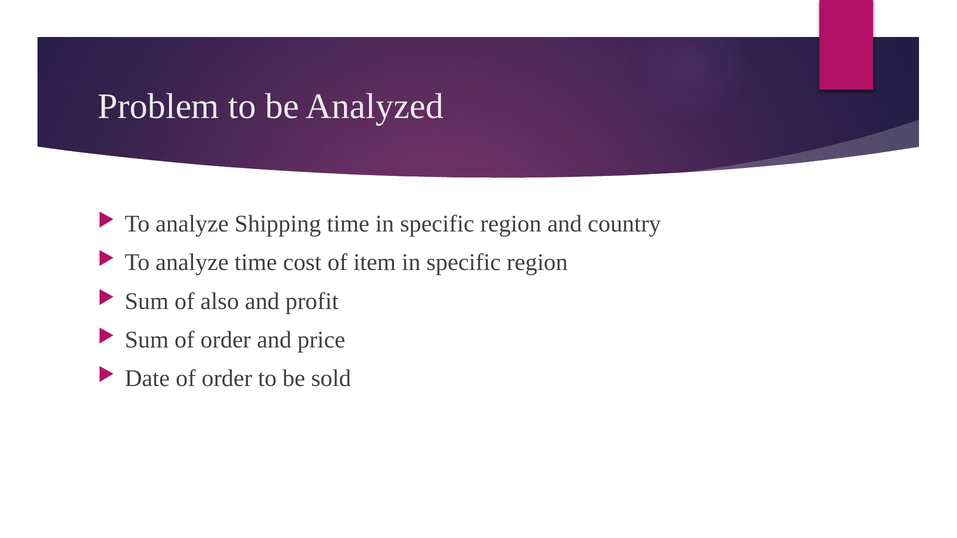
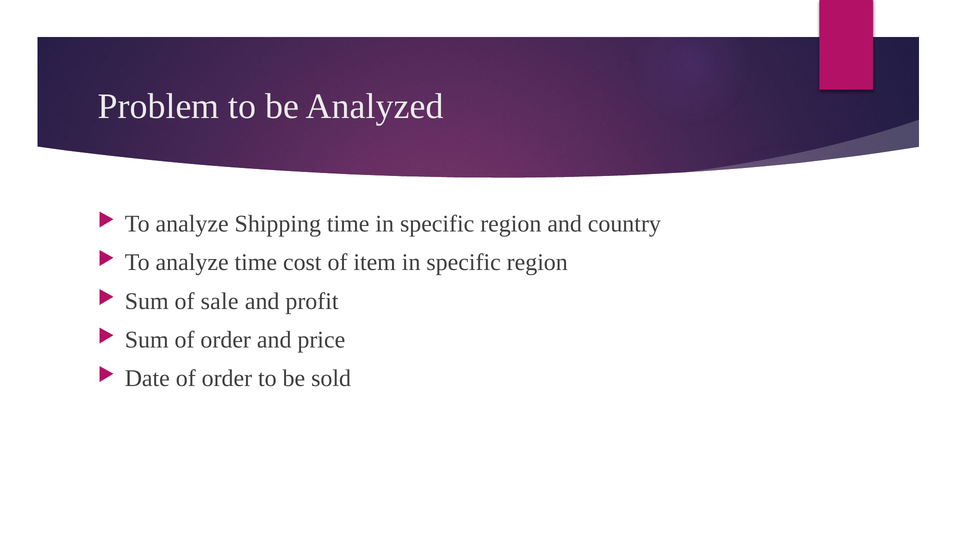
also: also -> sale
